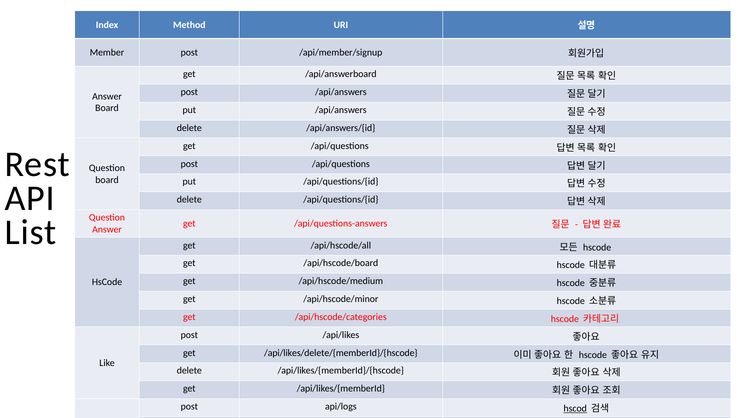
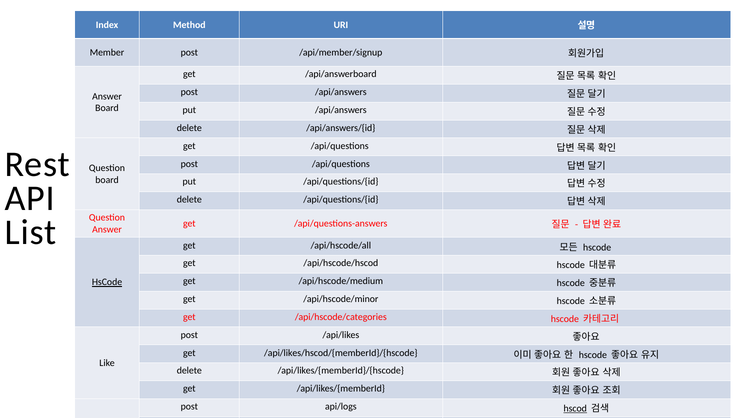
/api/hscode/board: /api/hscode/board -> /api/hscode/hscod
HsCode at (107, 282) underline: none -> present
/api/likes/delete/{memberId}/{hscode: /api/likes/delete/{memberId}/{hscode -> /api/likes/hscod/{memberId}/{hscode
